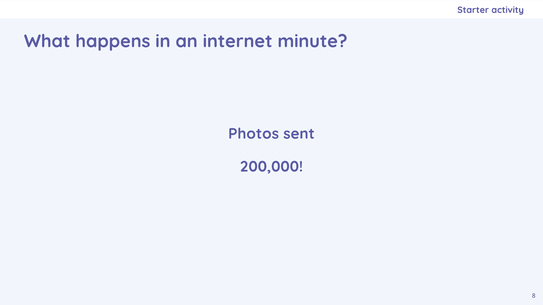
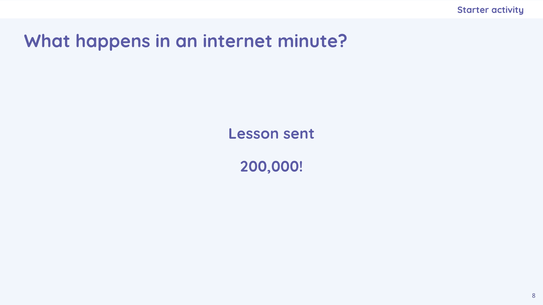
Photos: Photos -> Lesson
